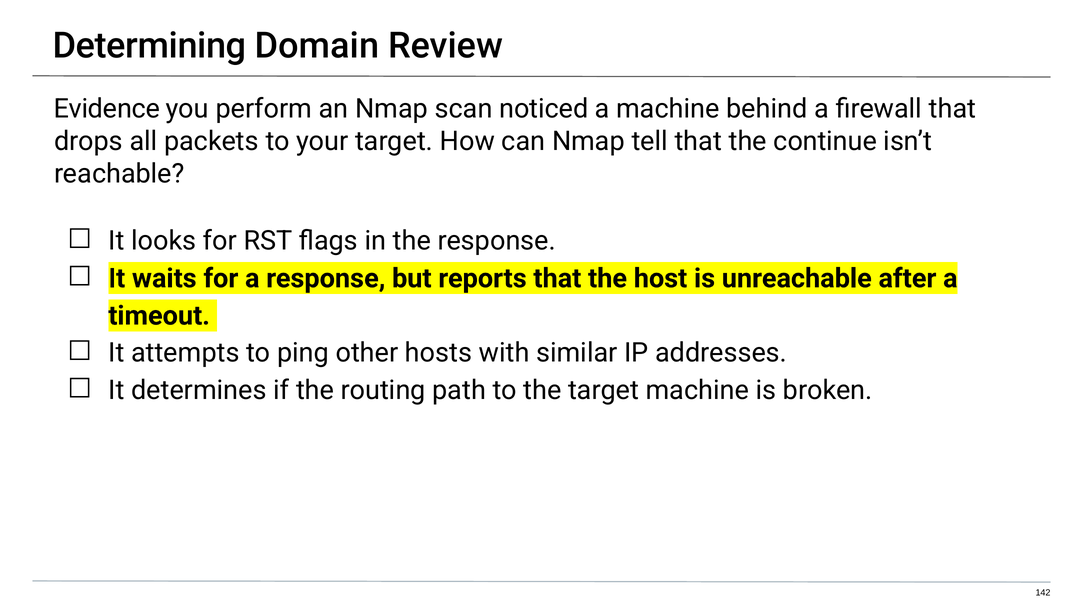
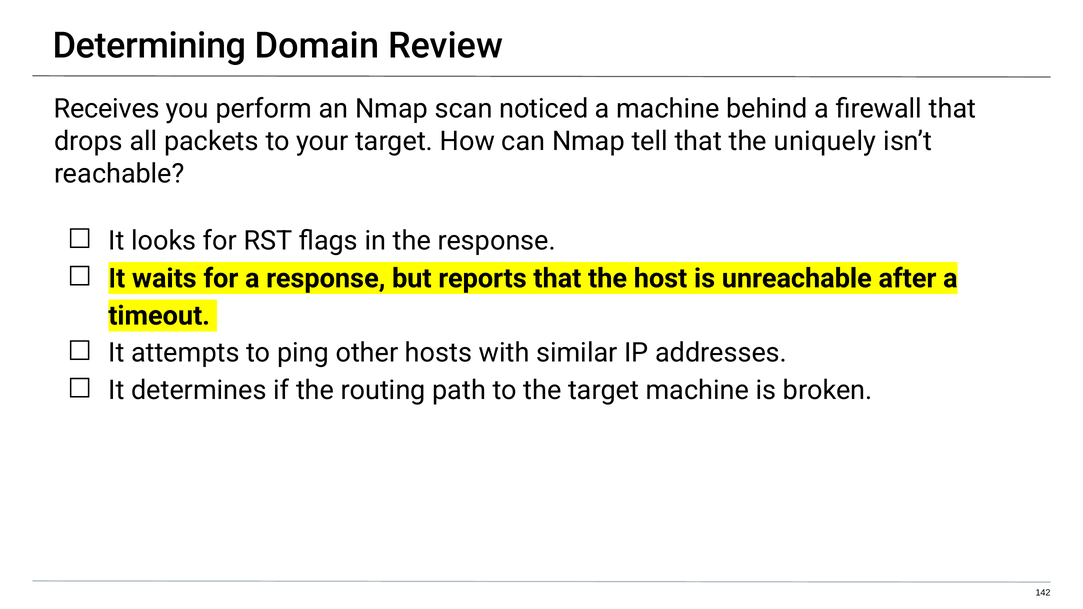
Evidence: Evidence -> Receives
continue: continue -> uniquely
